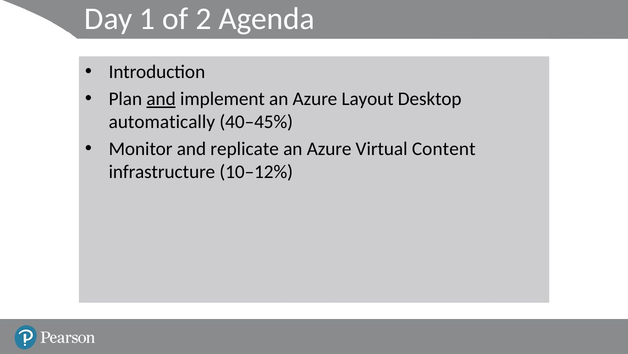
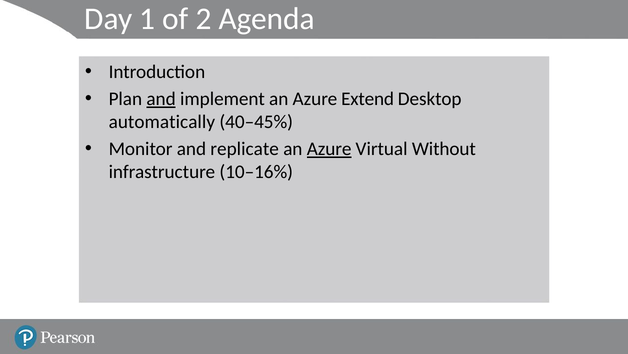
Layout: Layout -> Extend
Azure at (329, 149) underline: none -> present
Content: Content -> Without
10–12%: 10–12% -> 10–16%
